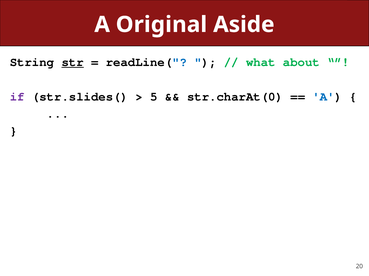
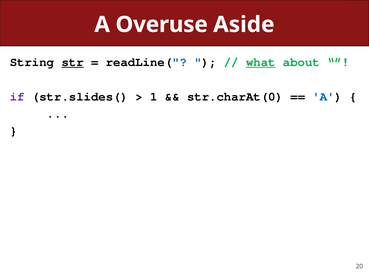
Original: Original -> Overuse
what underline: none -> present
5: 5 -> 1
